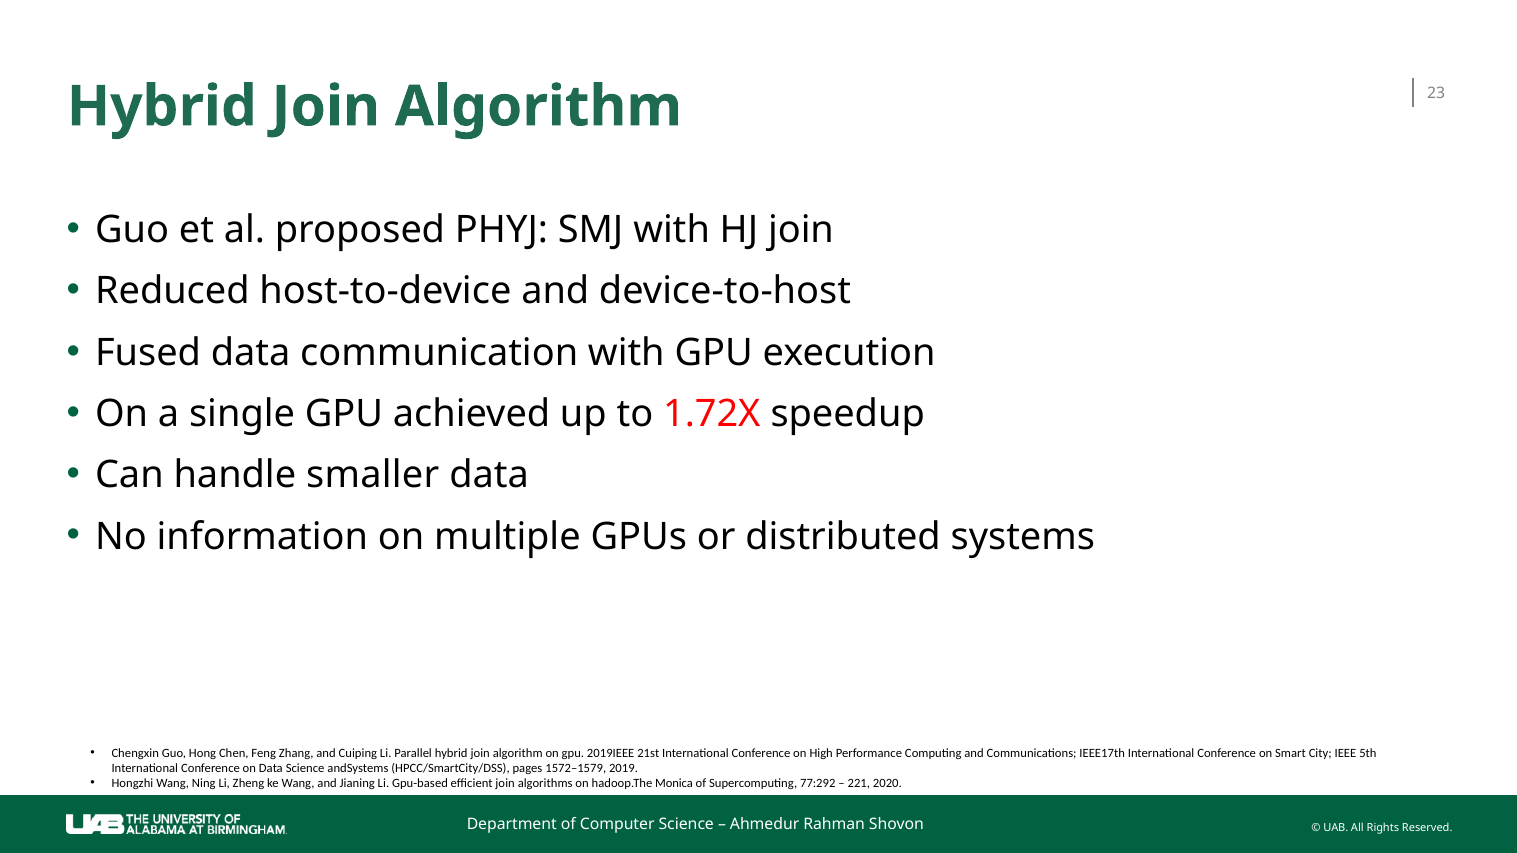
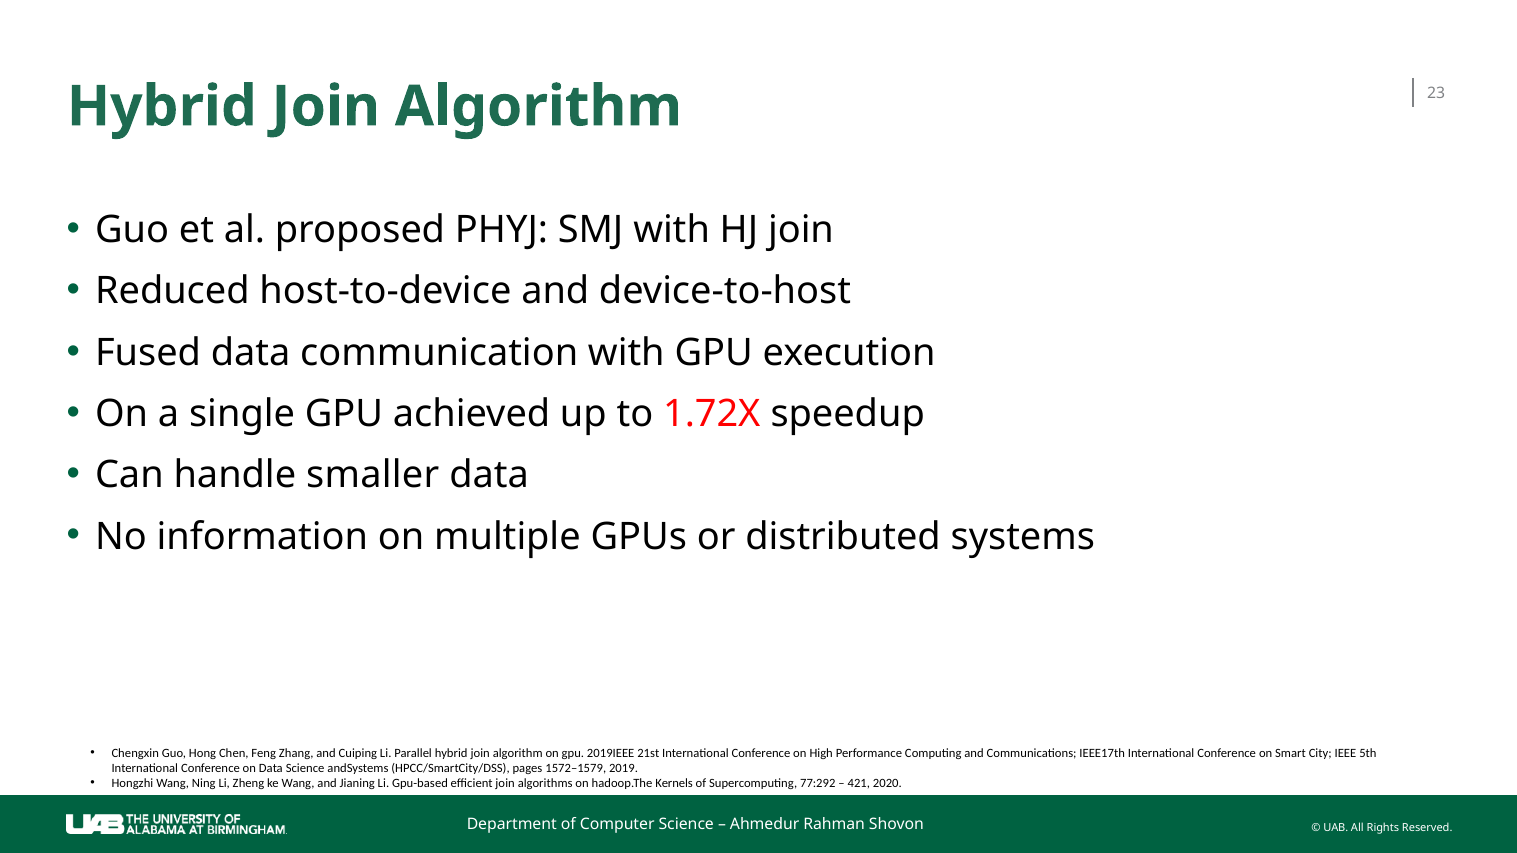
Monica: Monica -> Kernels
221: 221 -> 421
